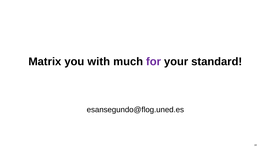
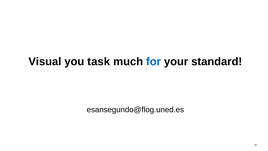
Matrix: Matrix -> Visual
with: with -> task
for colour: purple -> blue
